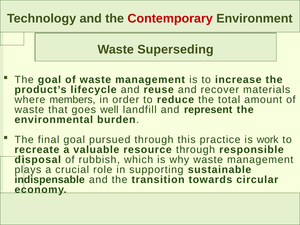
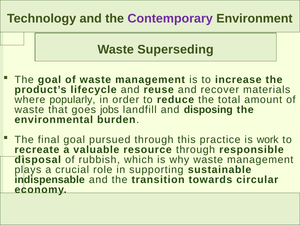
Contemporary colour: red -> purple
members: members -> popularly
well: well -> jobs
represent: represent -> disposing
